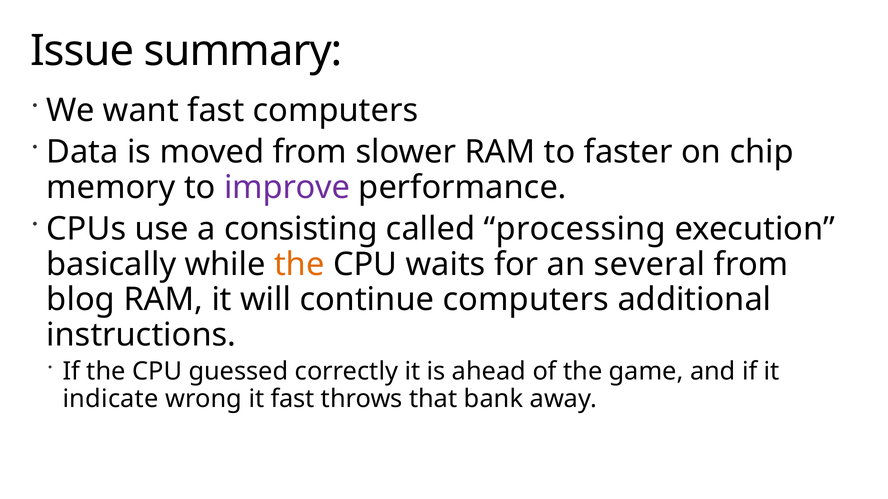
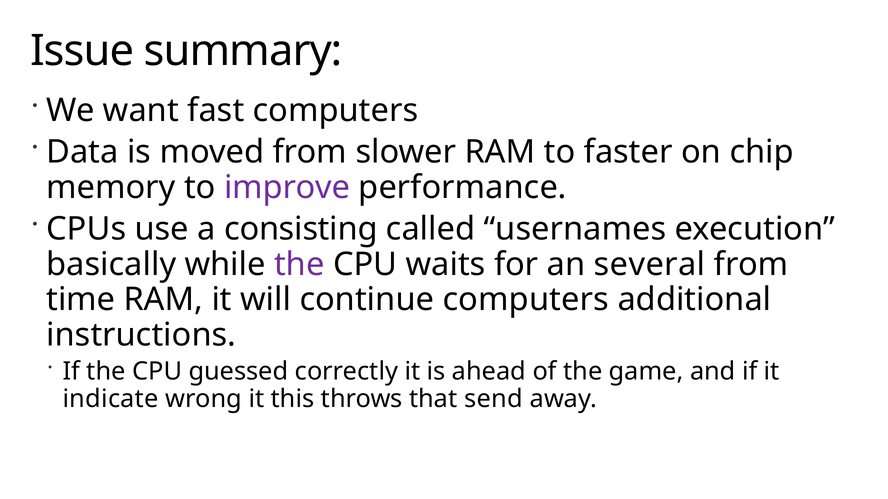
processing: processing -> usernames
the at (299, 265) colour: orange -> purple
blog: blog -> time
it fast: fast -> this
bank: bank -> send
